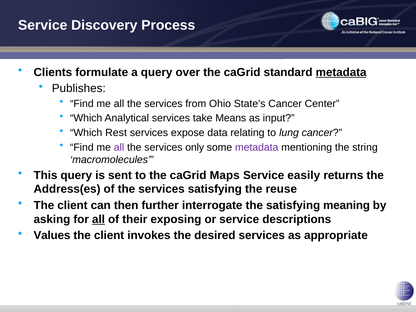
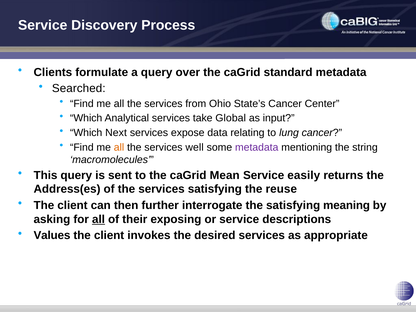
metadata at (341, 72) underline: present -> none
Publishes: Publishes -> Searched
Means: Means -> Global
Rest: Rest -> Next
all at (119, 147) colour: purple -> orange
only: only -> well
Maps: Maps -> Mean
